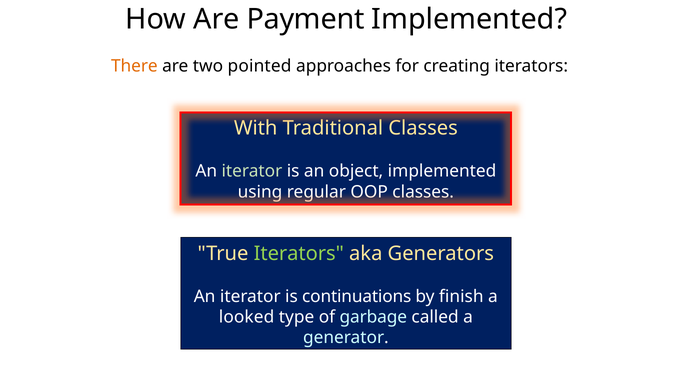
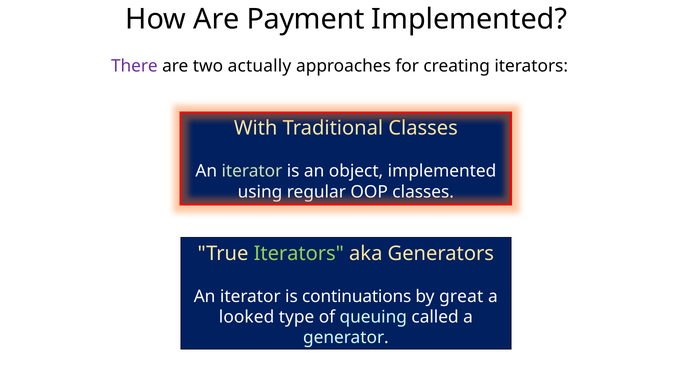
There colour: orange -> purple
pointed: pointed -> actually
finish: finish -> great
garbage: garbage -> queuing
